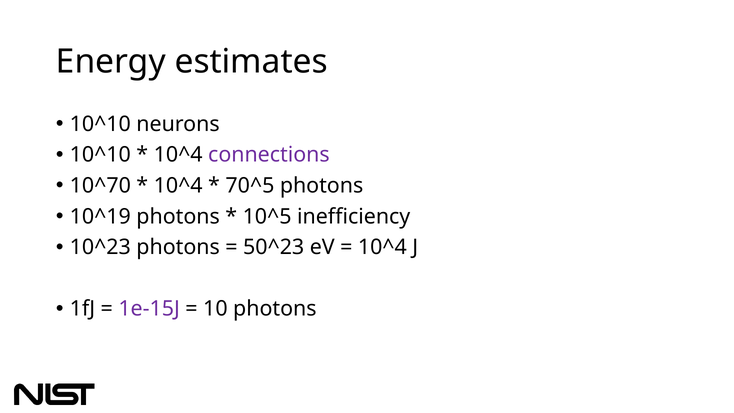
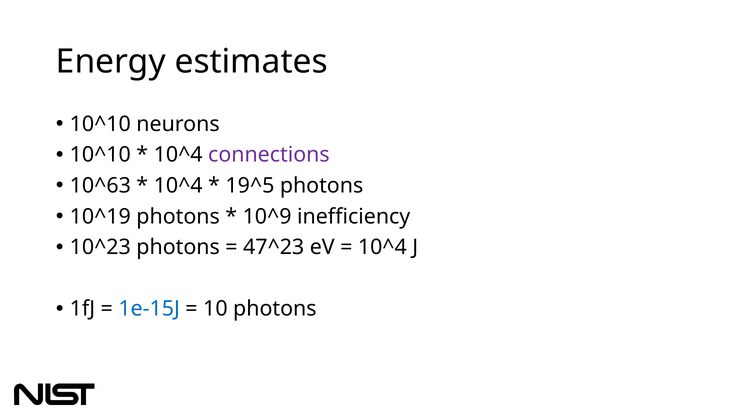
10^70: 10^70 -> 10^63
70^5: 70^5 -> 19^5
10^5: 10^5 -> 10^9
50^23: 50^23 -> 47^23
1e-15J colour: purple -> blue
